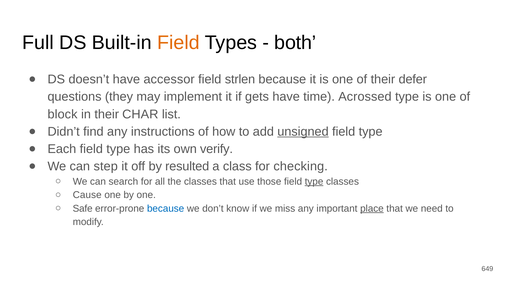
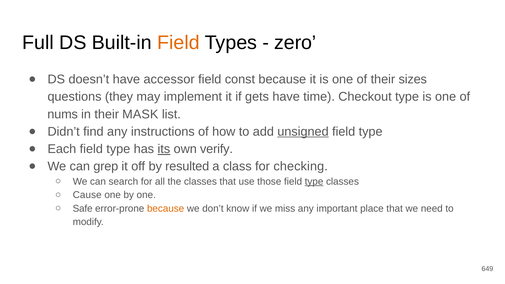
both: both -> zero
strlen: strlen -> const
defer: defer -> sizes
Acrossed: Acrossed -> Checkout
block: block -> nums
CHAR: CHAR -> MASK
its underline: none -> present
step: step -> grep
because at (166, 209) colour: blue -> orange
place underline: present -> none
